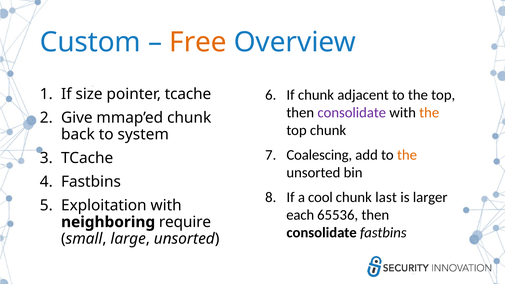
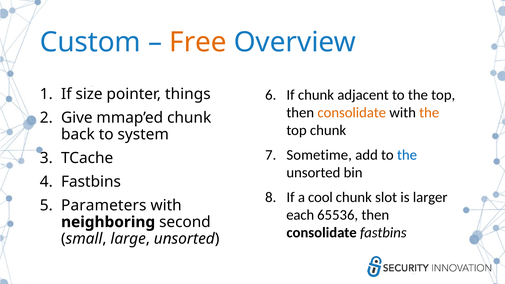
pointer tcache: tcache -> things
consolidate at (352, 113) colour: purple -> orange
Coalescing: Coalescing -> Sometime
the at (407, 155) colour: orange -> blue
last: last -> slot
Exploitation: Exploitation -> Parameters
require: require -> second
